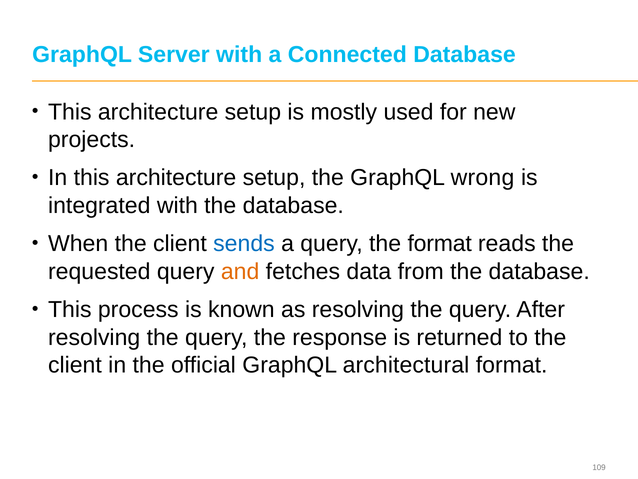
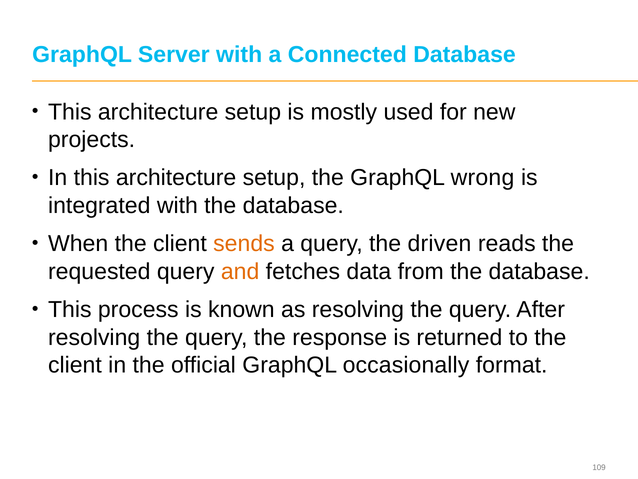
sends colour: blue -> orange
the format: format -> driven
architectural: architectural -> occasionally
